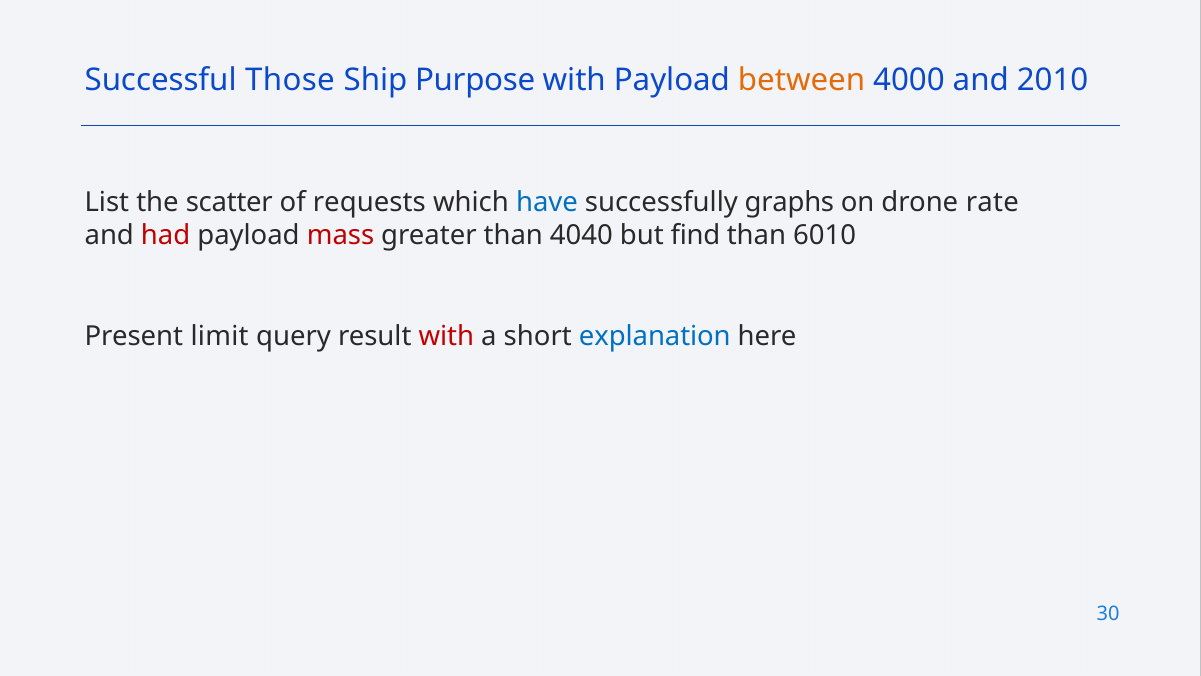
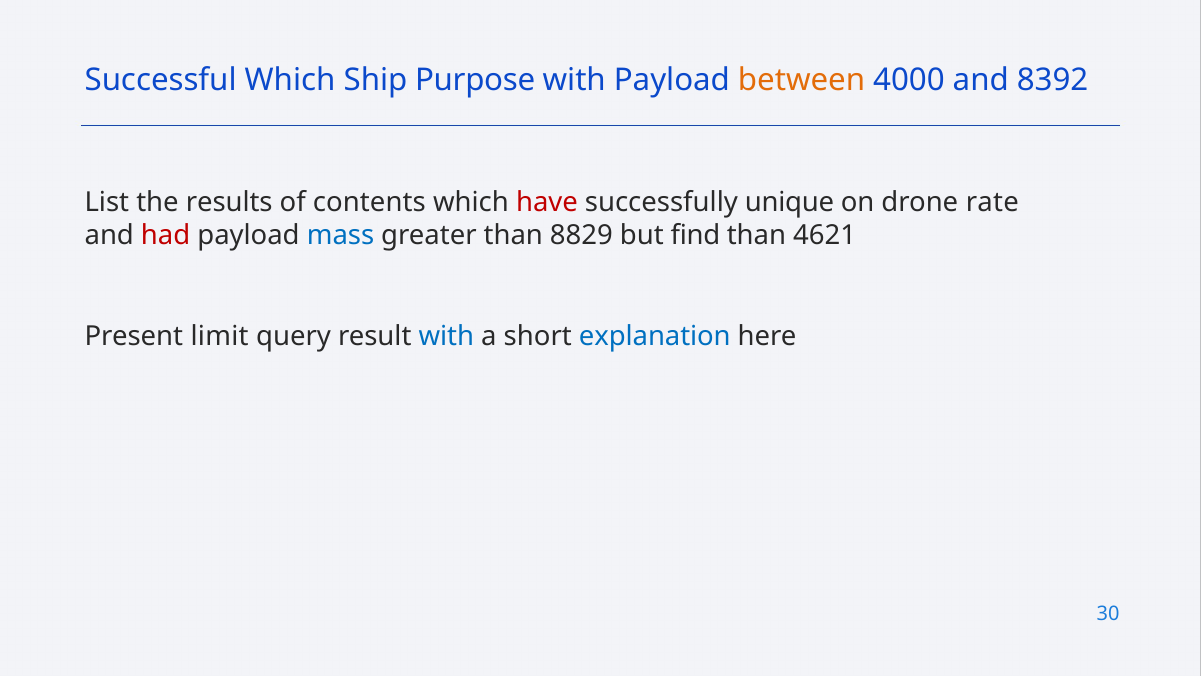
Successful Those: Those -> Which
2010: 2010 -> 8392
scatter: scatter -> results
requests: requests -> contents
have colour: blue -> red
graphs: graphs -> unique
mass colour: red -> blue
4040: 4040 -> 8829
6010: 6010 -> 4621
with at (446, 337) colour: red -> blue
